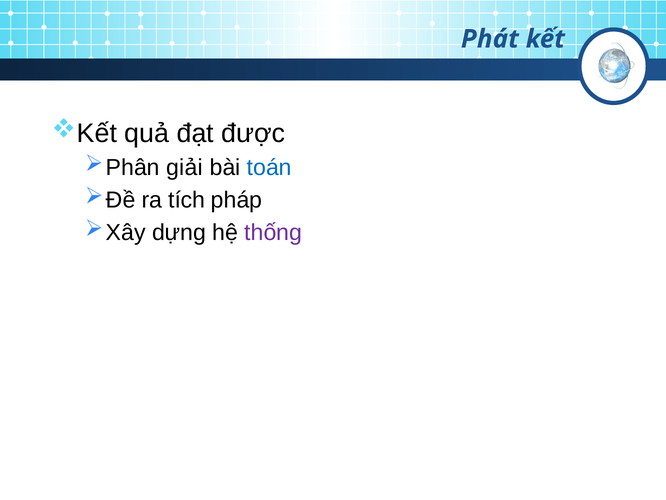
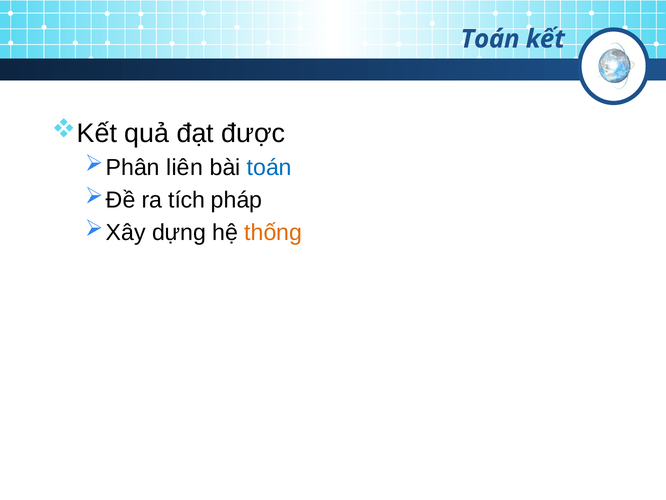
Phát at (490, 39): Phát -> Toán
giải: giải -> liên
thống colour: purple -> orange
